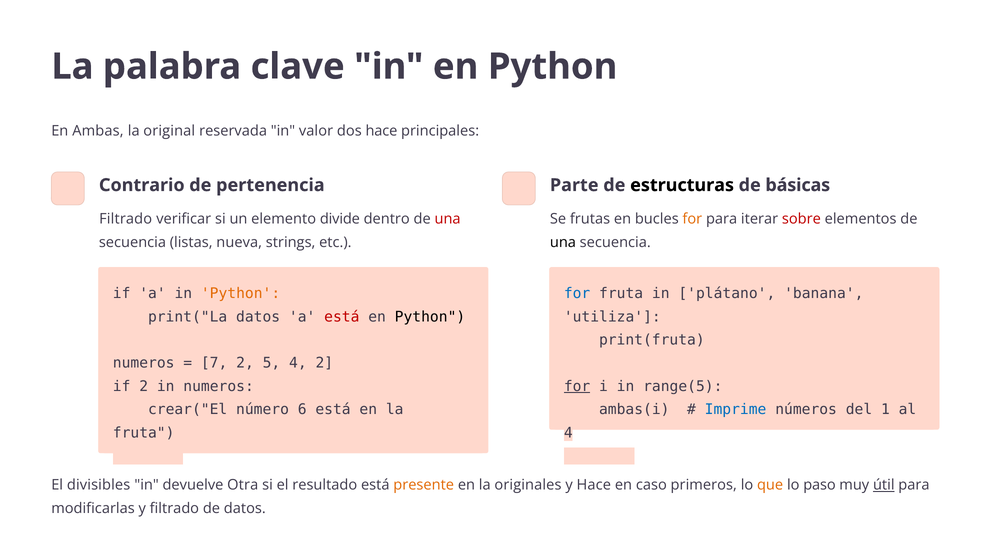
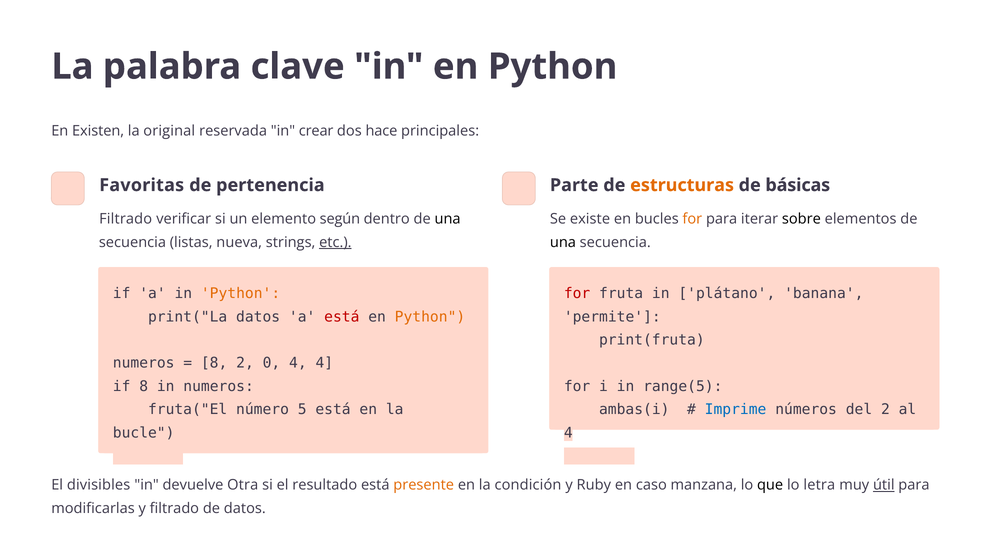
Ambas: Ambas -> Existen
valor: valor -> crear
Contrario: Contrario -> Favoritas
estructuras colour: black -> orange
divide: divide -> según
una at (448, 219) colour: red -> black
frutas: frutas -> existe
sobre colour: red -> black
etc underline: none -> present
for at (577, 293) colour: blue -> red
Python at (430, 317) colour: black -> orange
utiliza: utiliza -> permite
7 at (214, 363): 7 -> 8
5: 5 -> 0
4 2: 2 -> 4
if 2: 2 -> 8
for at (577, 386) underline: present -> none
crear("El: crear("El -> fruta("El
6: 6 -> 5
del 1: 1 -> 2
fruta at (144, 433): fruta -> bucle
originales: originales -> condición
y Hace: Hace -> Ruby
primeros: primeros -> manzana
que colour: orange -> black
paso: paso -> letra
